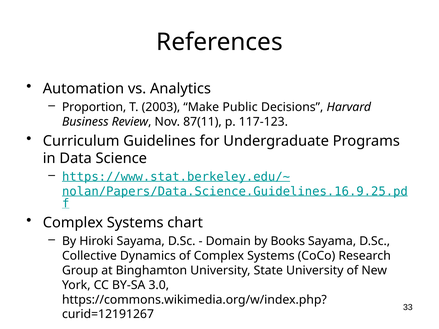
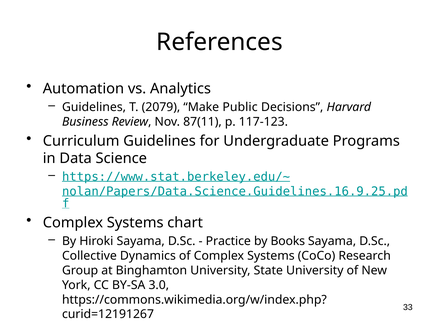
Proportion at (94, 107): Proportion -> Guidelines
2003: 2003 -> 2079
Domain: Domain -> Practice
